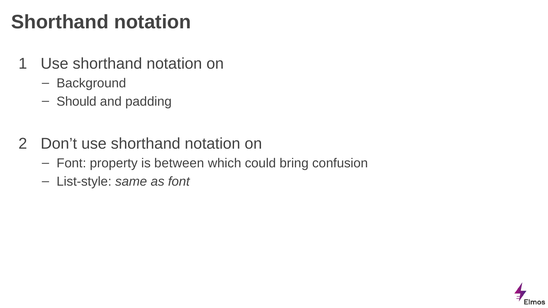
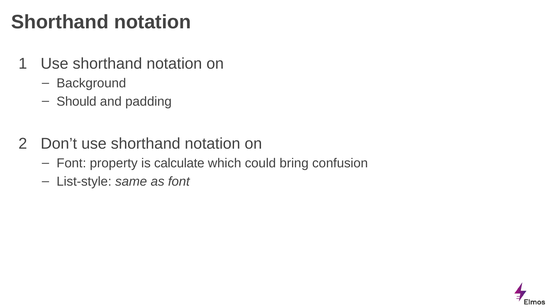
between: between -> calculate
